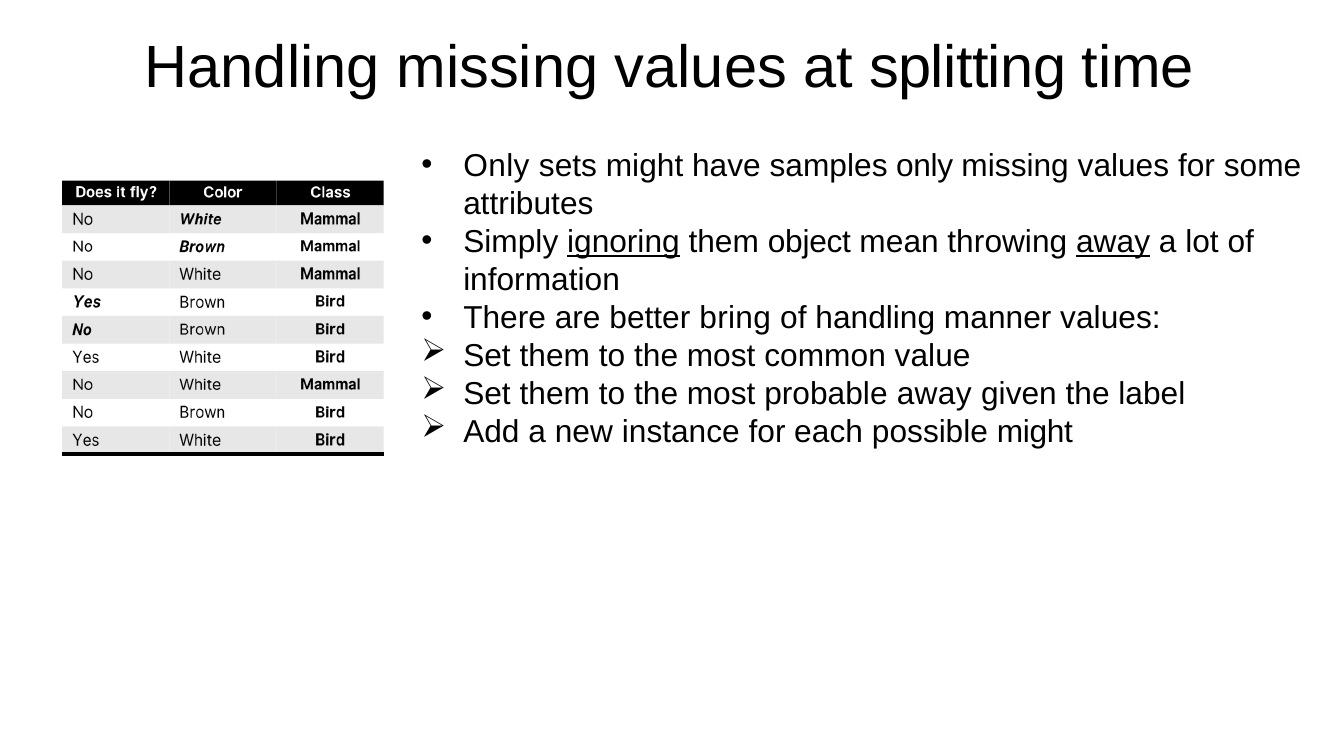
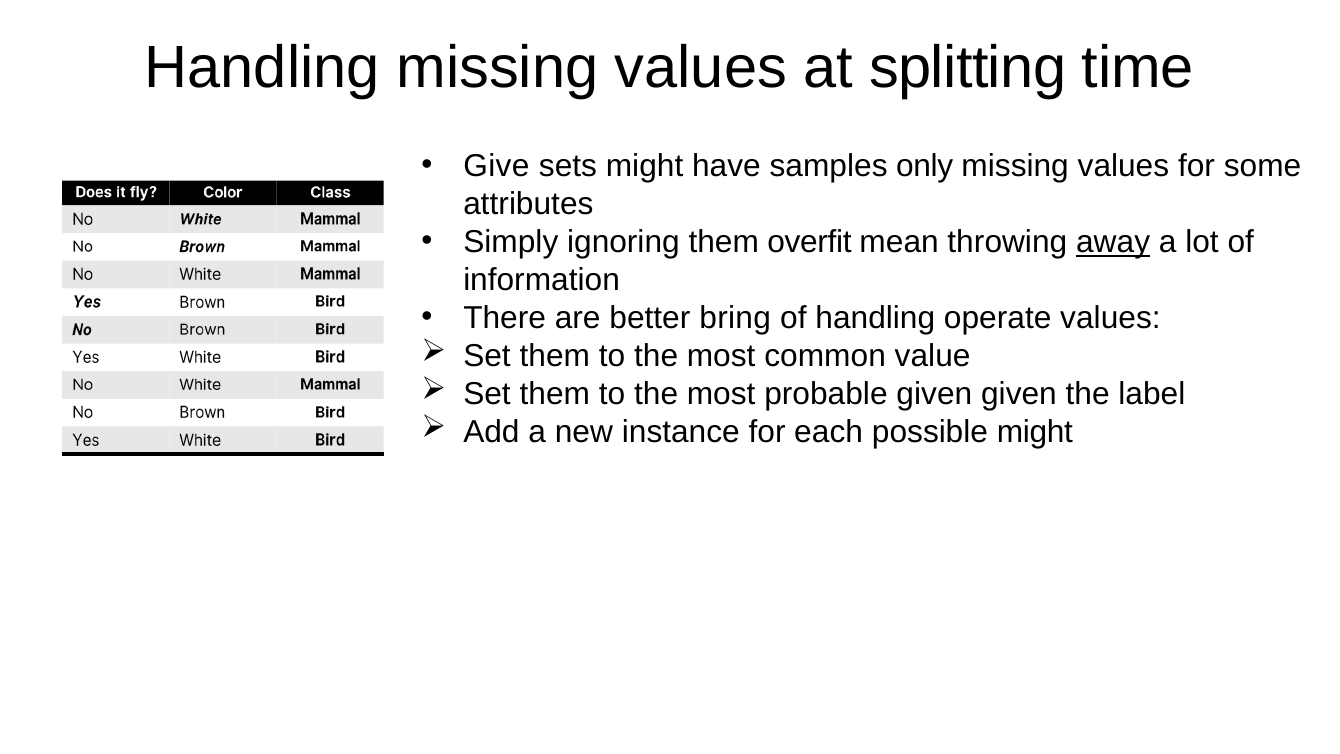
Only at (496, 166): Only -> Give
ignoring underline: present -> none
object: object -> overfit
manner: manner -> operate
probable away: away -> given
